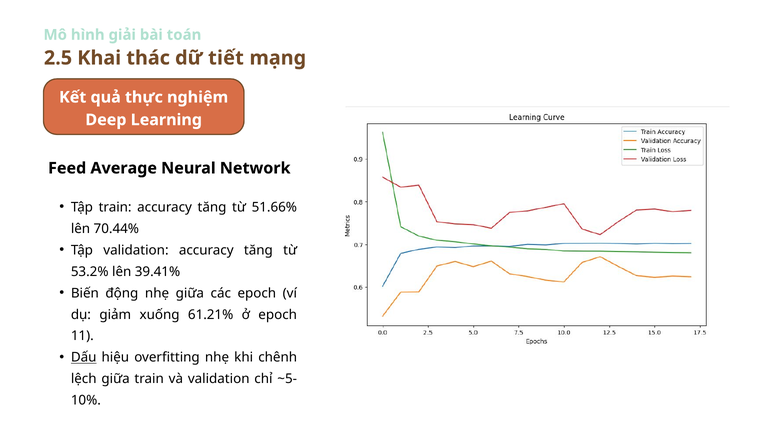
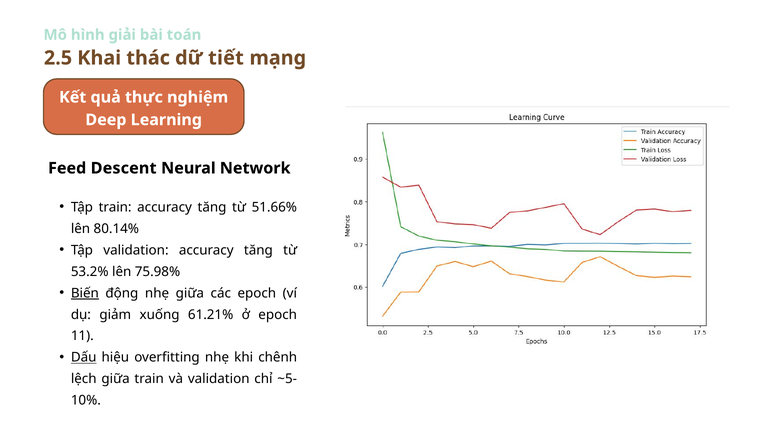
Average: Average -> Descent
70.44%: 70.44% -> 80.14%
39.41%: 39.41% -> 75.98%
Biến underline: none -> present
